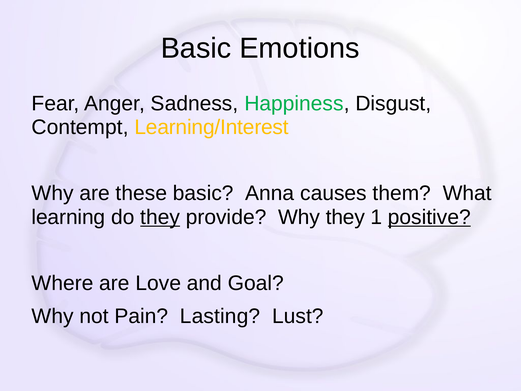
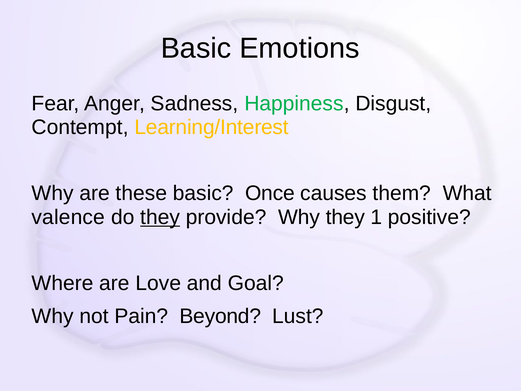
Anna: Anna -> Once
learning: learning -> valence
positive underline: present -> none
Lasting: Lasting -> Beyond
